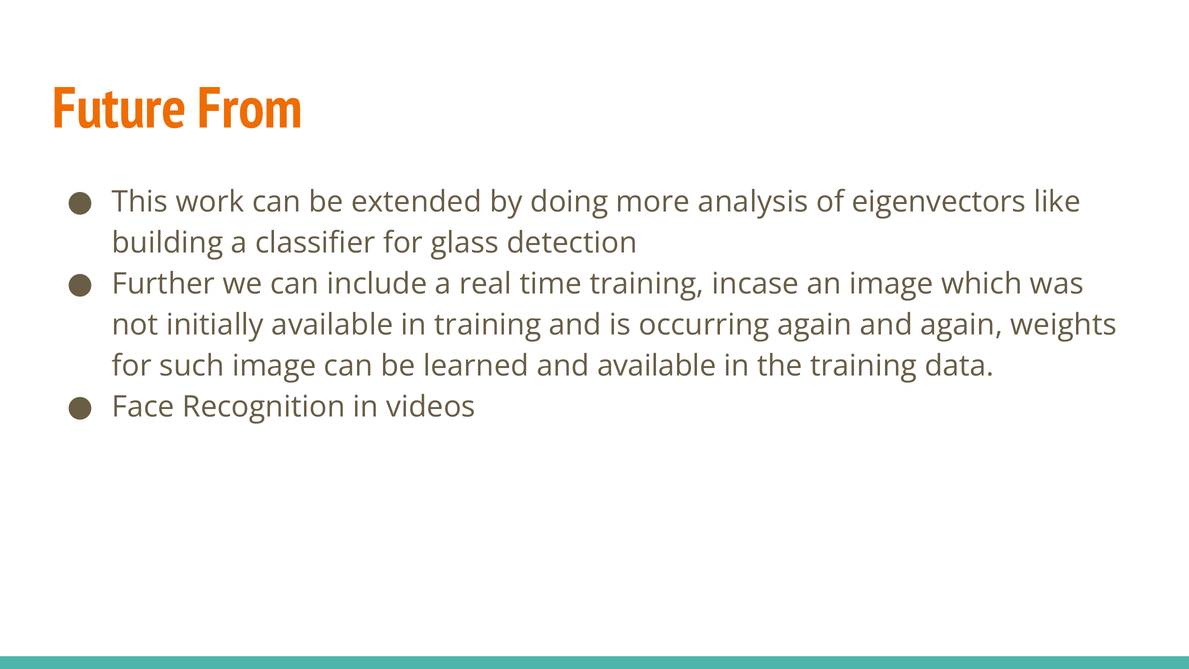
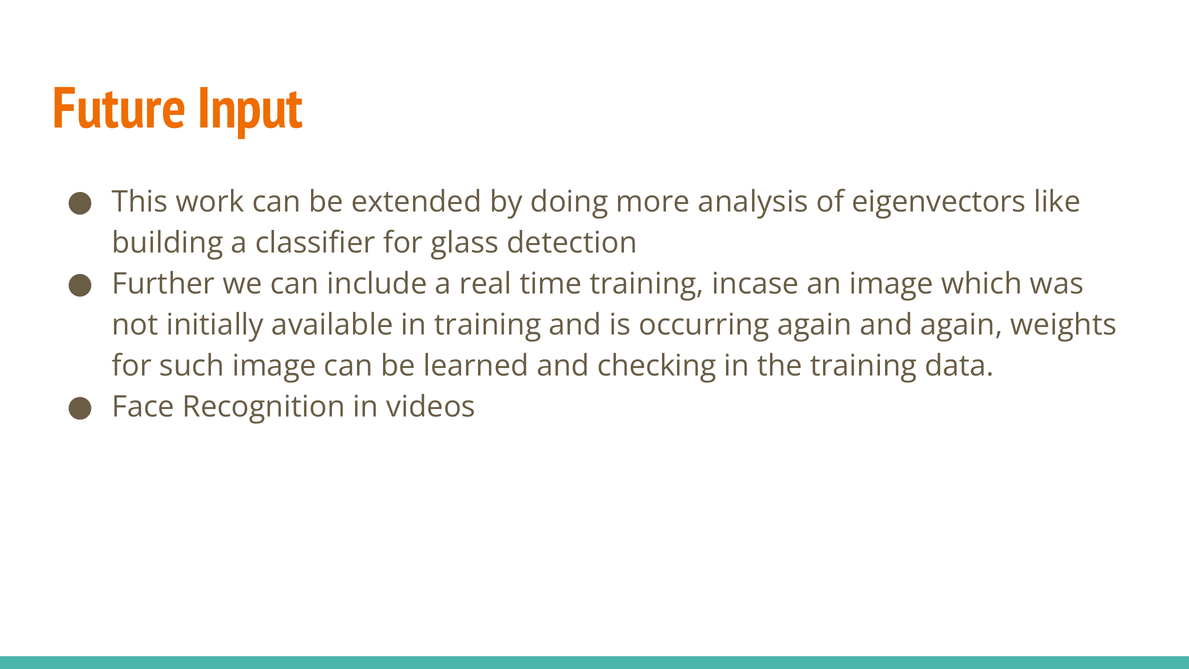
From: From -> Input
and available: available -> checking
